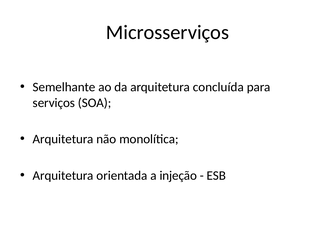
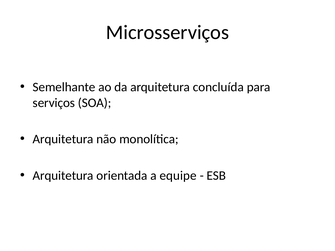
injeção: injeção -> equipe
